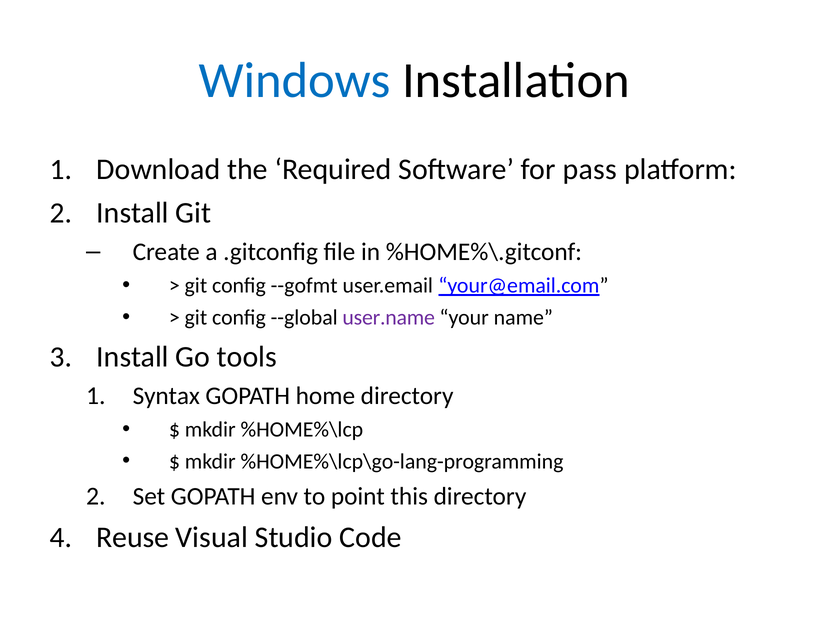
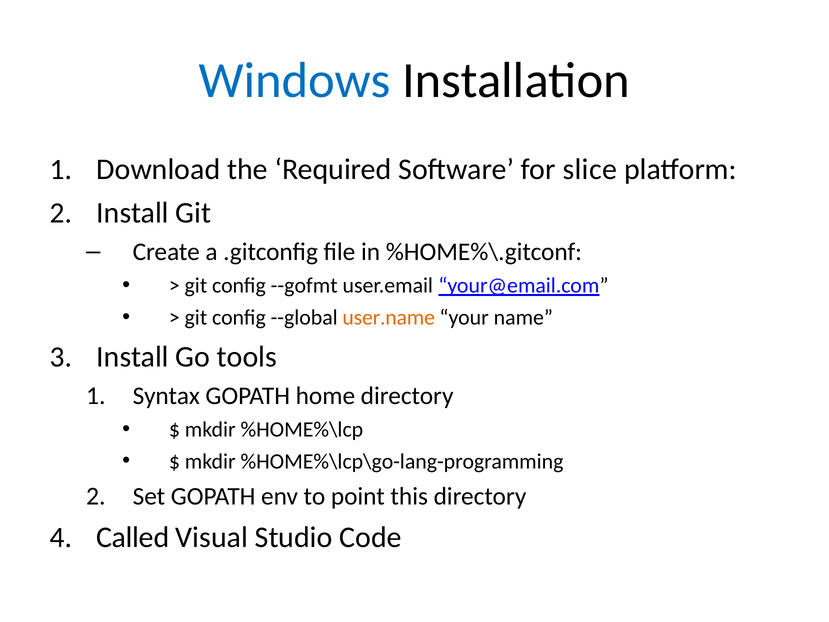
pass: pass -> slice
user.name colour: purple -> orange
Reuse: Reuse -> Called
